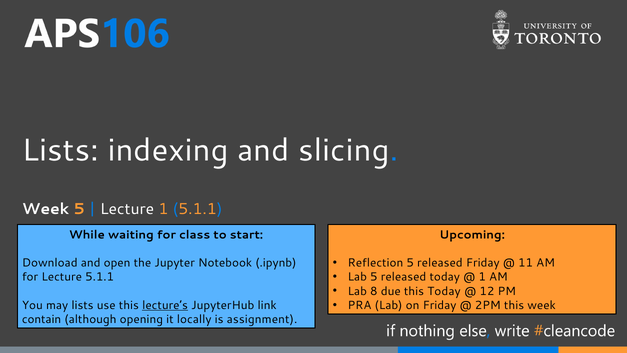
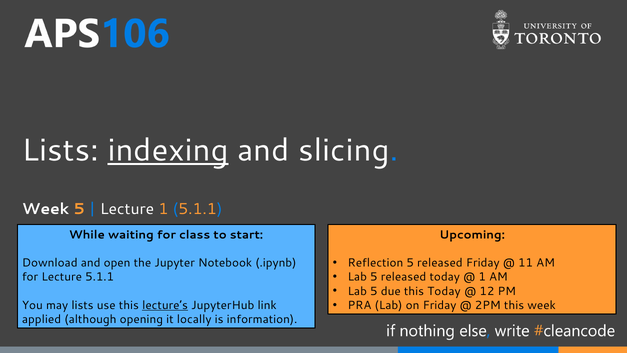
indexing underline: none -> present
8 at (374, 291): 8 -> 5
contain: contain -> applied
assignment: assignment -> information
